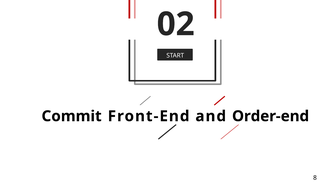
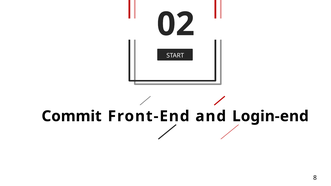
Order-end: Order-end -> Login-end
